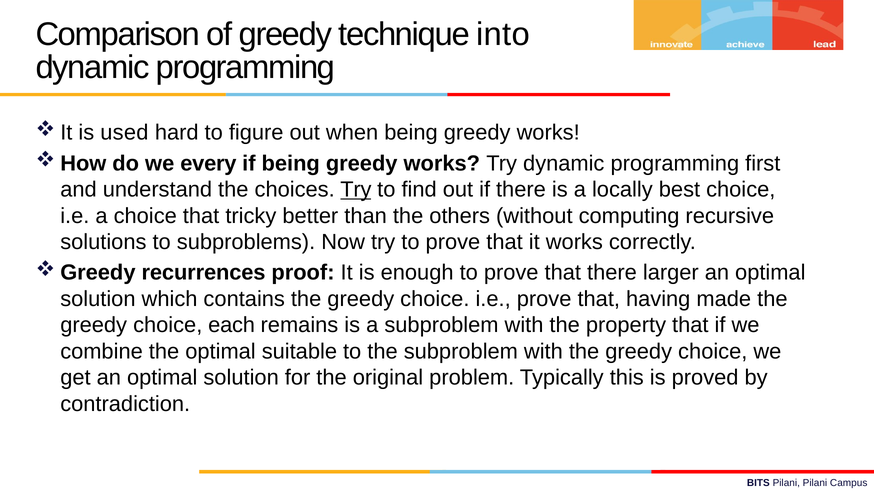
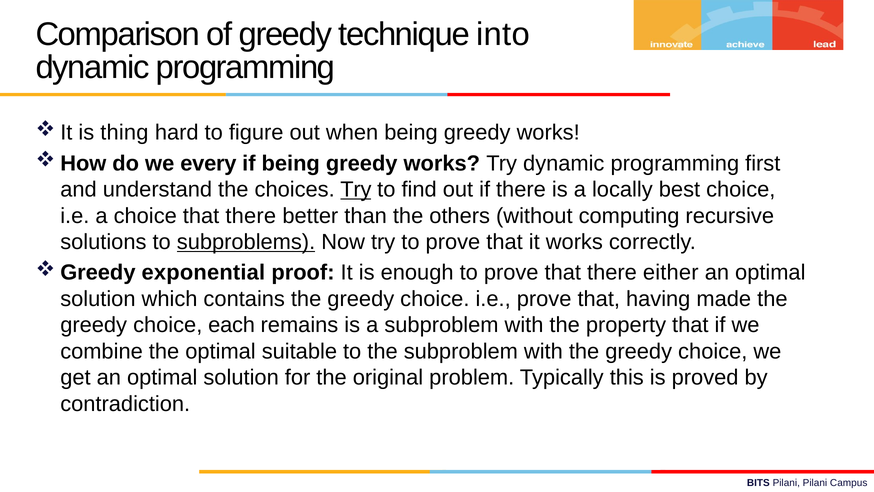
used: used -> thing
choice that tricky: tricky -> there
subproblems underline: none -> present
recurrences: recurrences -> exponential
larger: larger -> either
